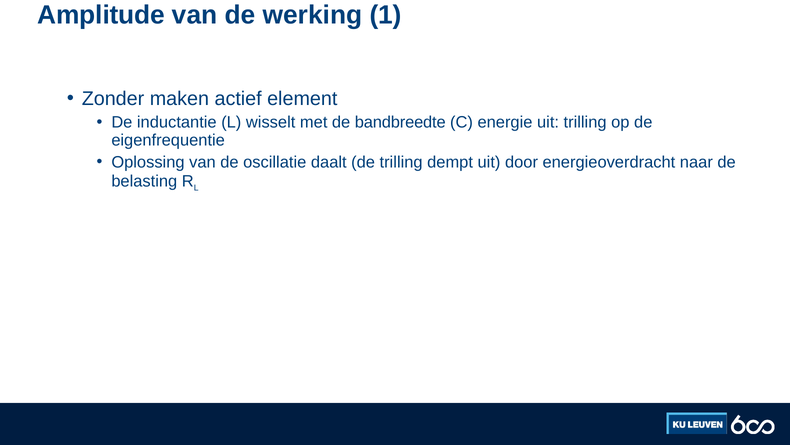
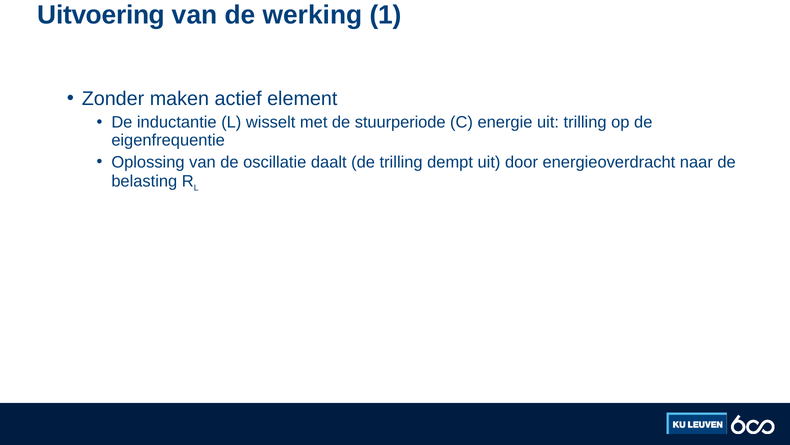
Amplitude: Amplitude -> Uitvoering
bandbreedte: bandbreedte -> stuurperiode
